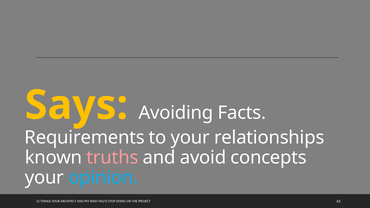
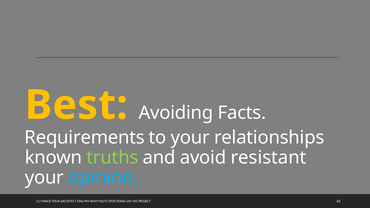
Says: Says -> Best
truths colour: pink -> light green
concepts: concepts -> resistant
